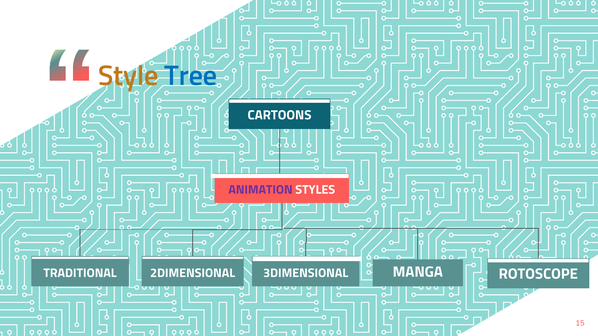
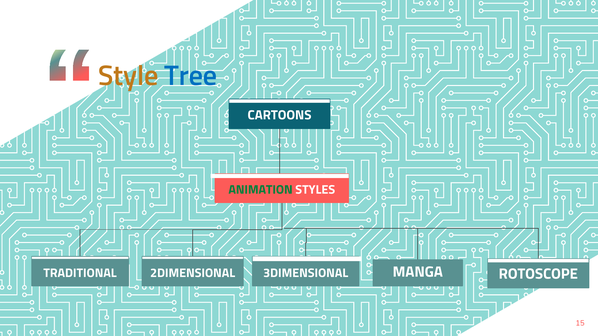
ANIMATION colour: purple -> green
